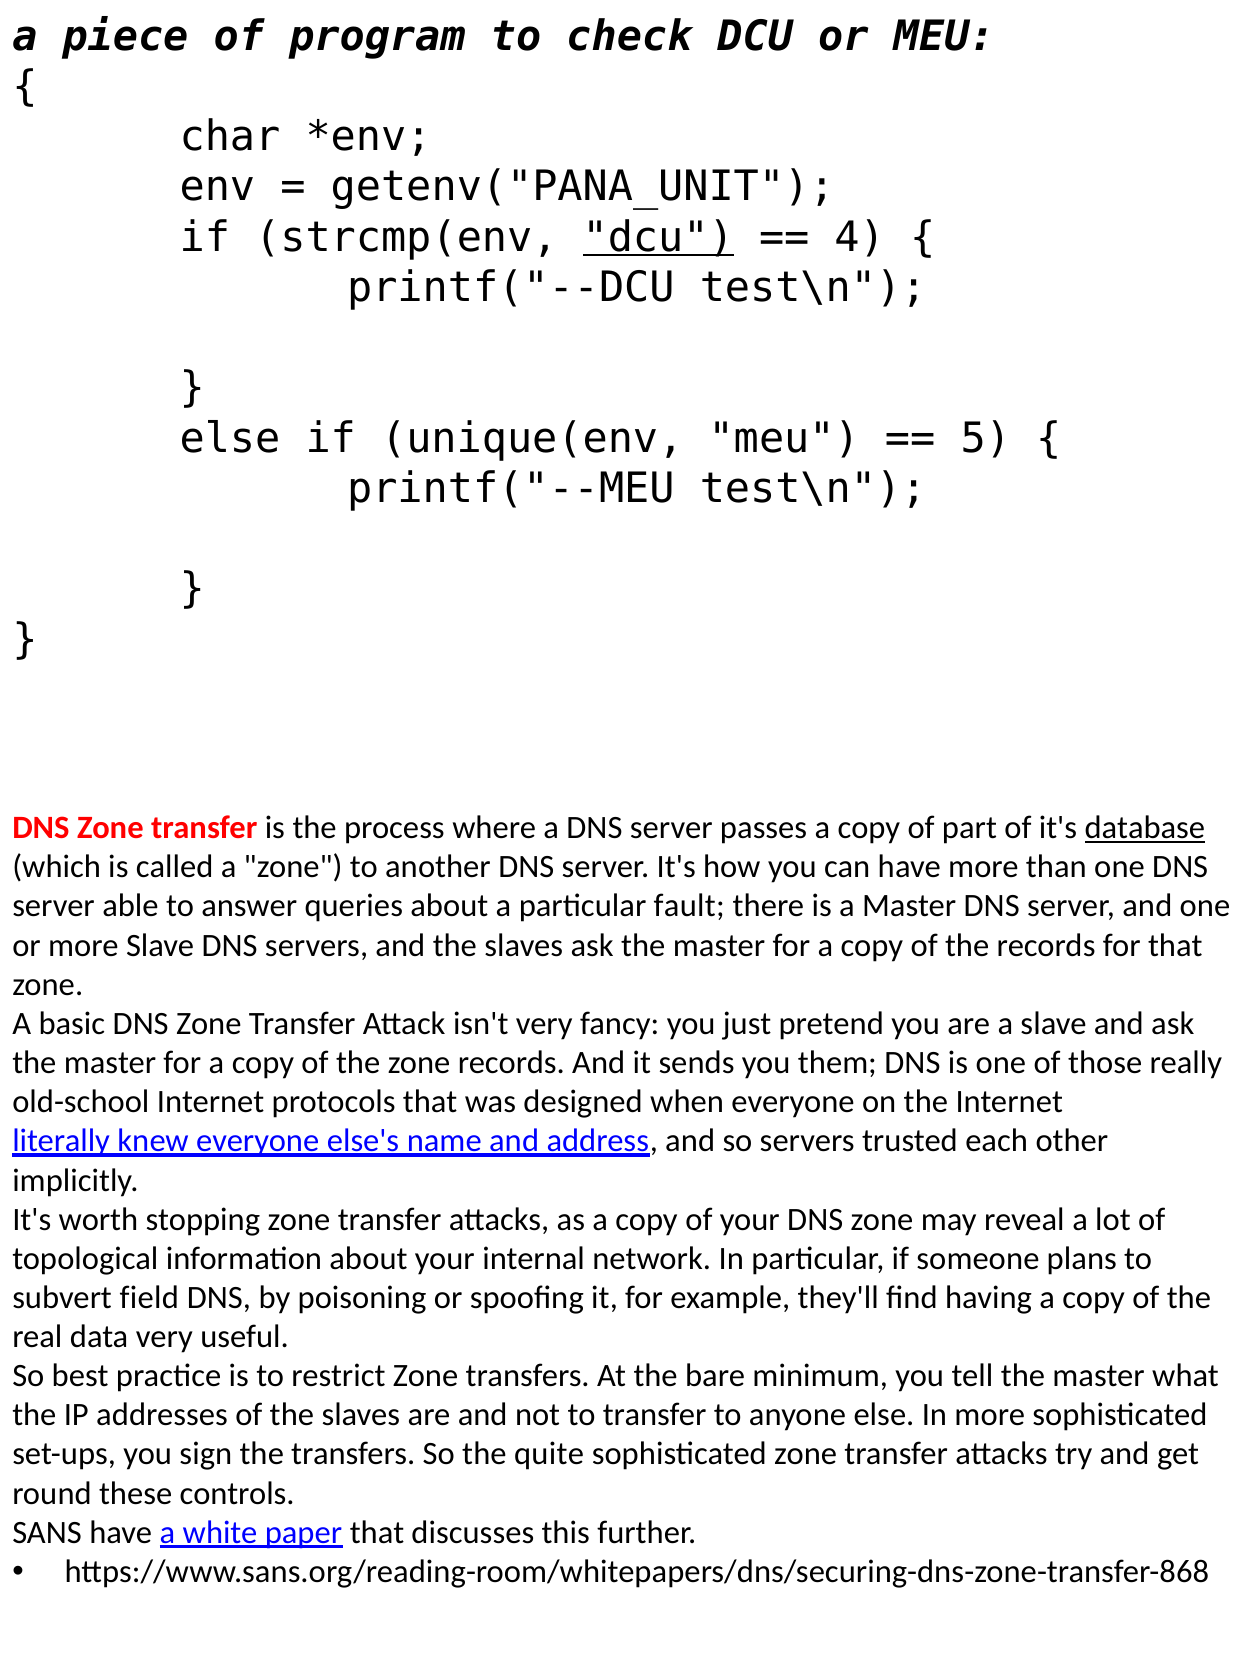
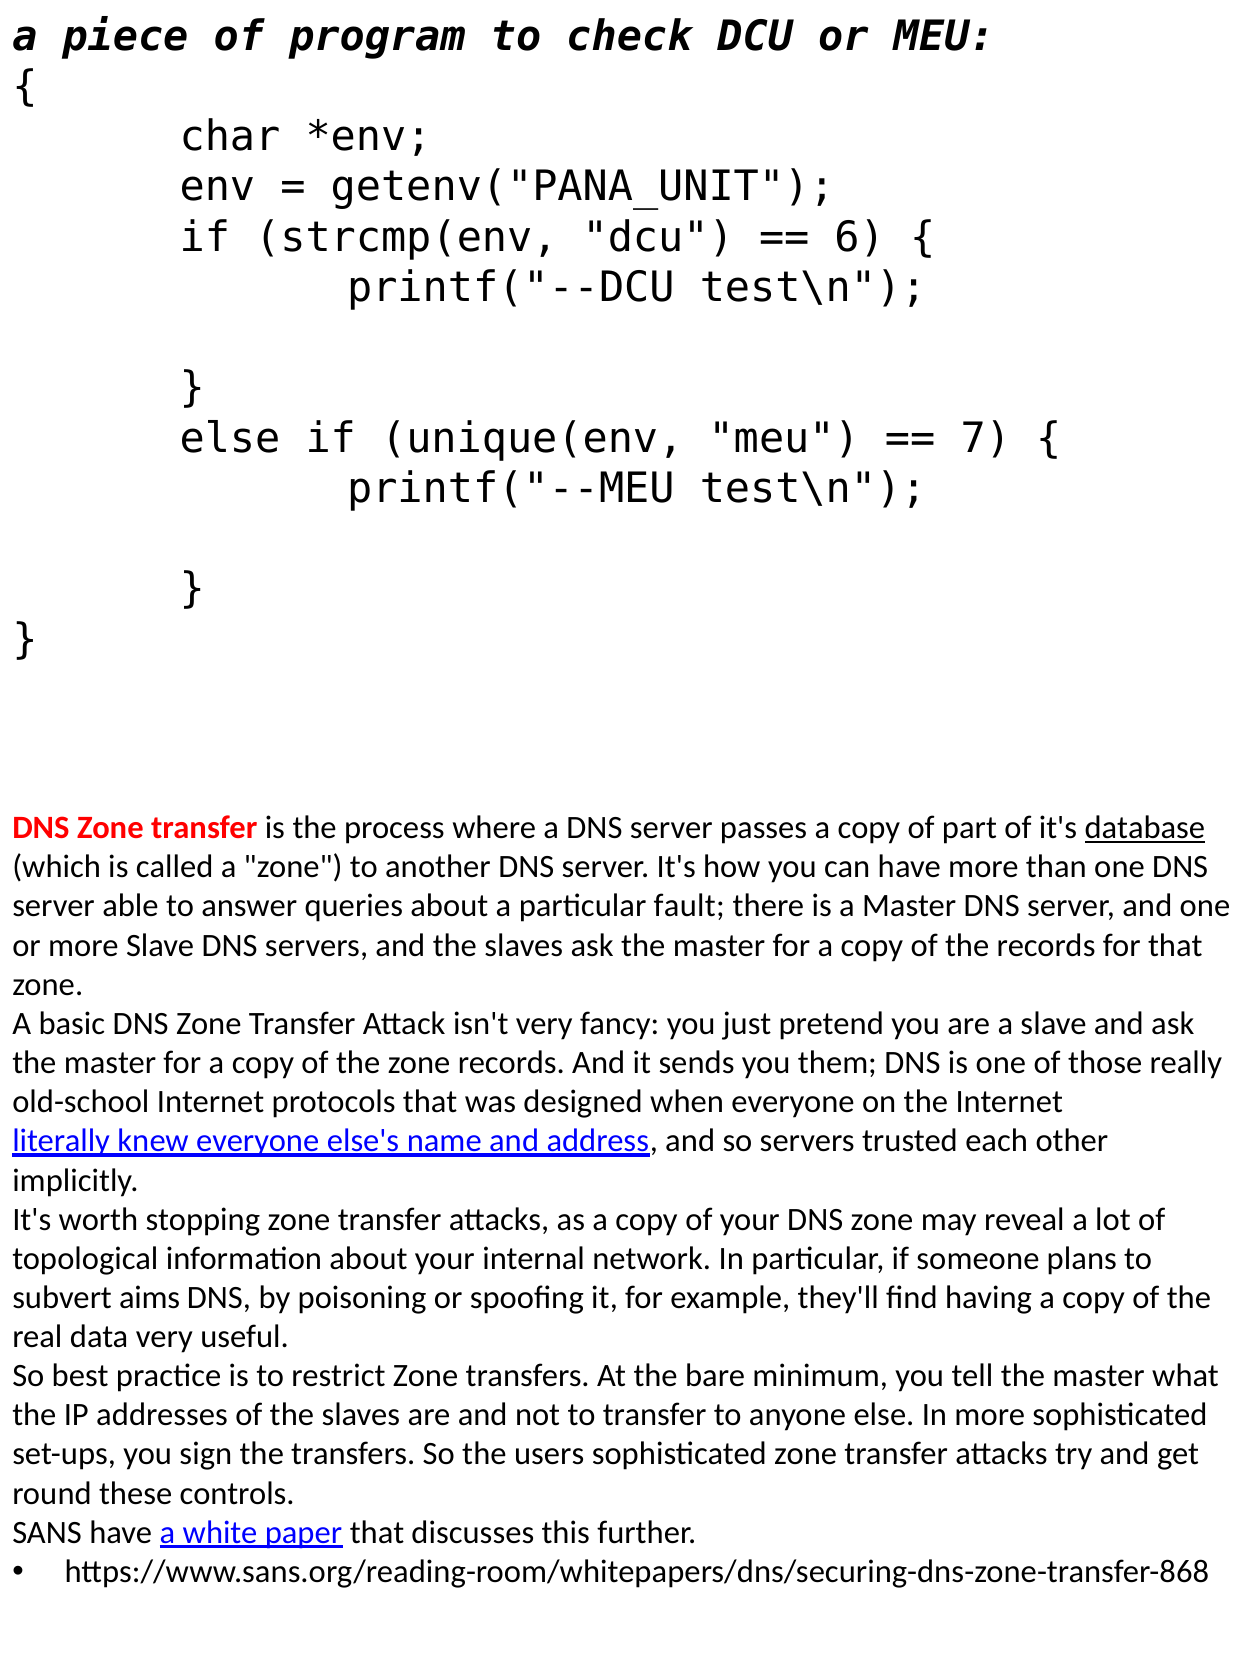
dcu at (658, 237) underline: present -> none
4: 4 -> 6
5: 5 -> 7
field: field -> aims
quite: quite -> users
